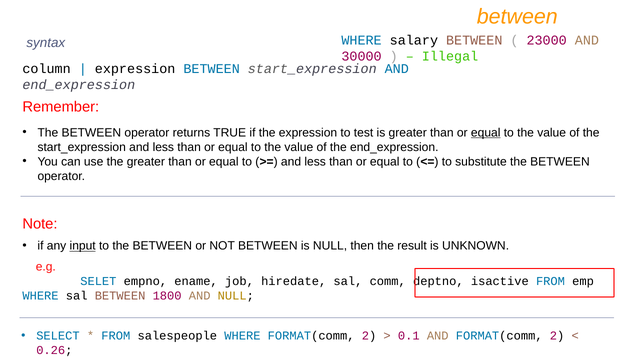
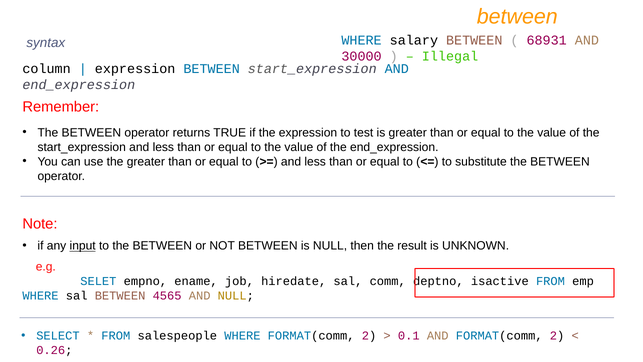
23000: 23000 -> 68931
equal at (486, 132) underline: present -> none
1800: 1800 -> 4565
